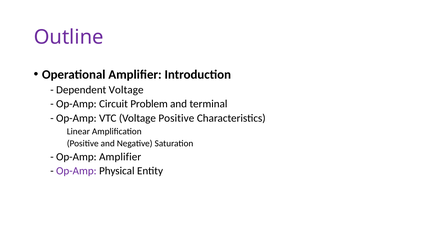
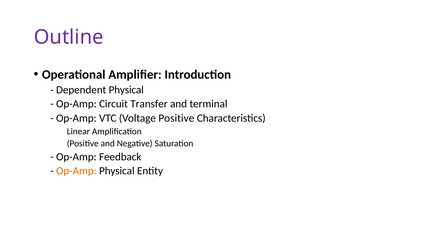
Dependent Voltage: Voltage -> Physical
Problem: Problem -> Transfer
Op-Amp Amplifier: Amplifier -> Feedback
Op-Amp at (76, 171) colour: purple -> orange
